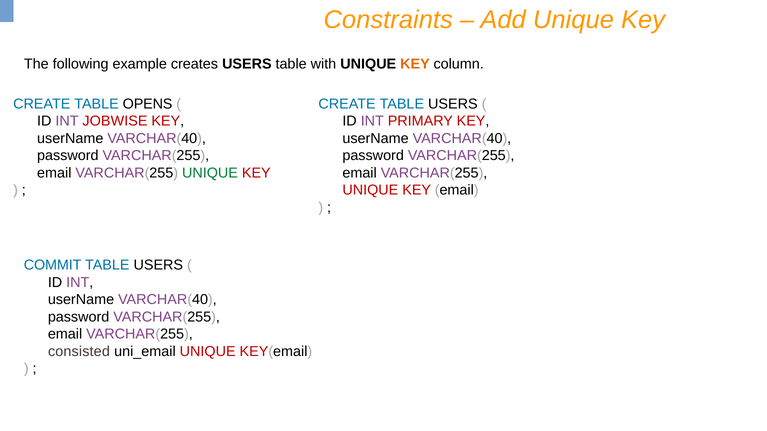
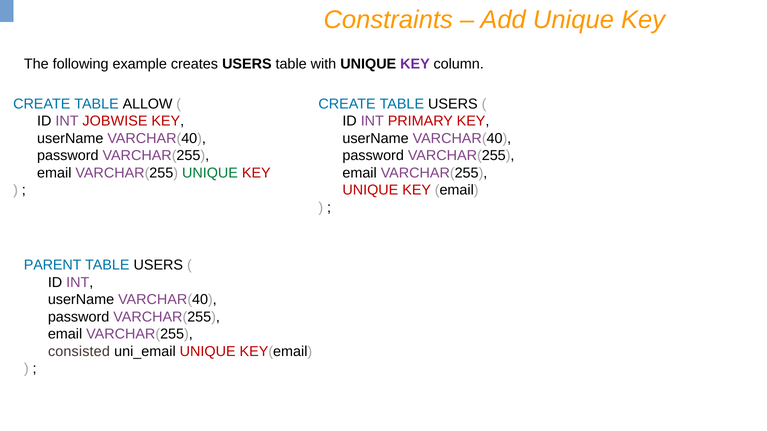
KEY at (415, 64) colour: orange -> purple
OPENS: OPENS -> ALLOW
COMMIT: COMMIT -> PARENT
